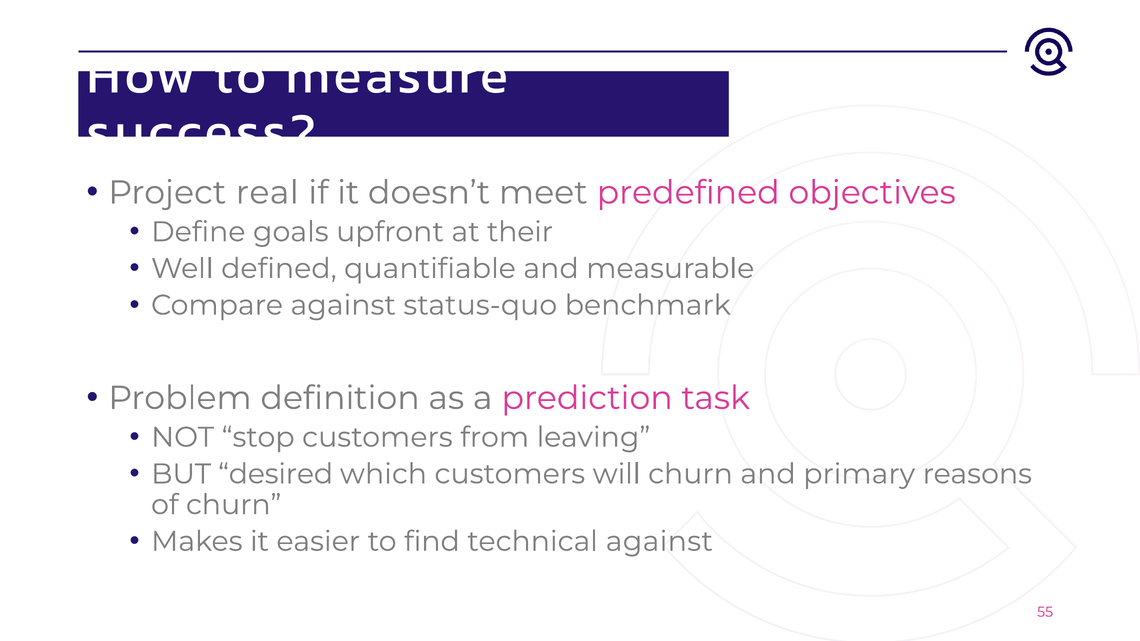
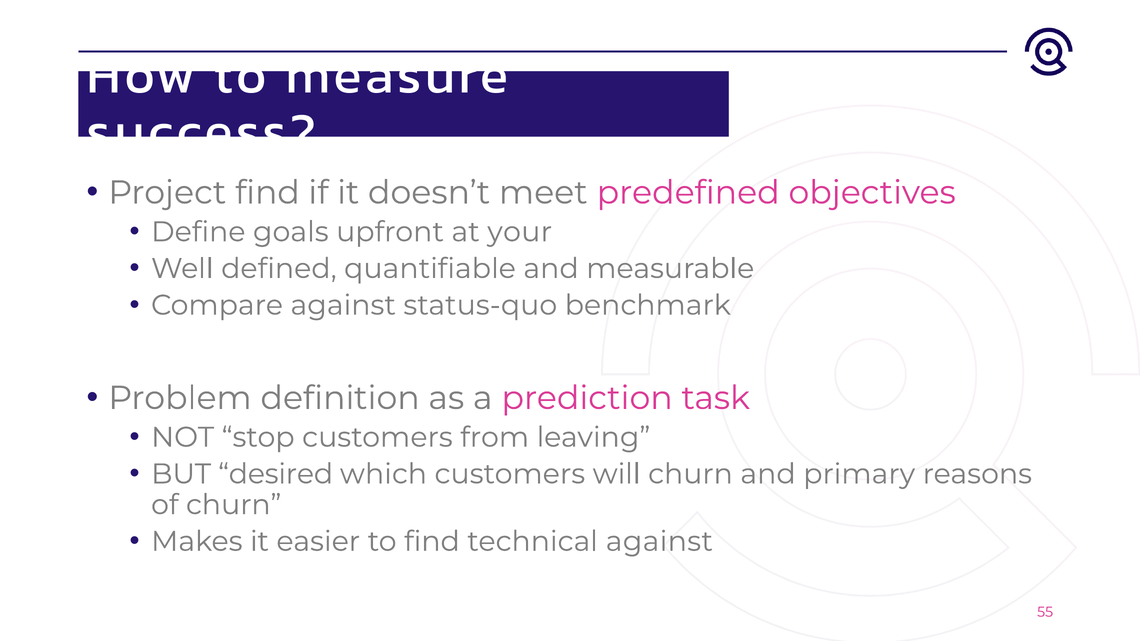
Project real: real -> find
their: their -> your
